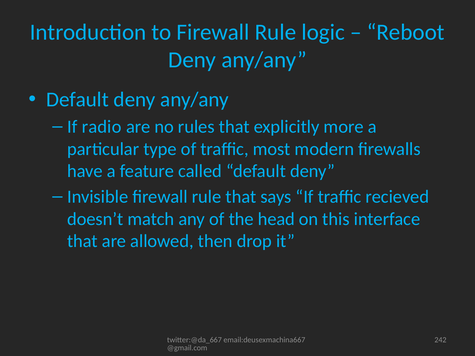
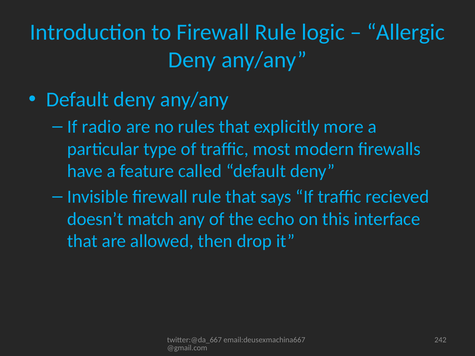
Reboot: Reboot -> Allergic
head: head -> echo
